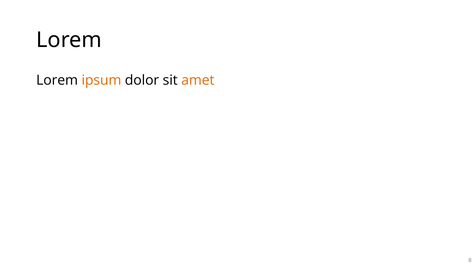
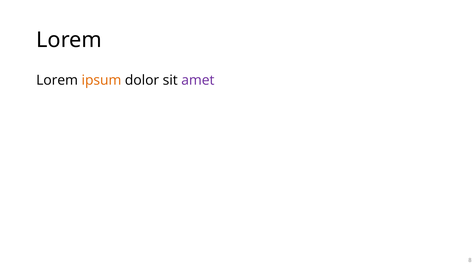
amet colour: orange -> purple
